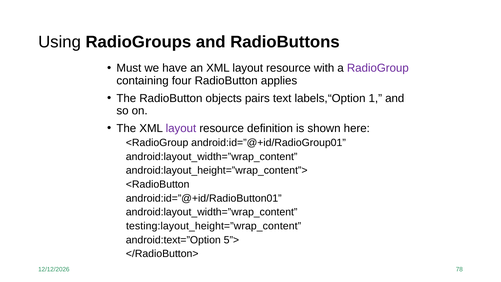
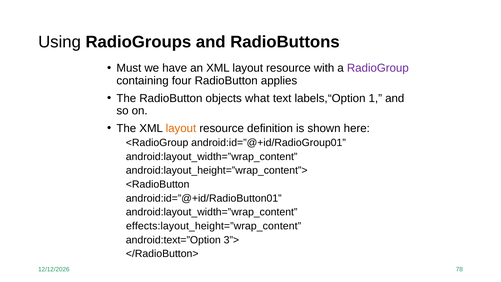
pairs: pairs -> what
layout at (181, 128) colour: purple -> orange
testing:layout_height=”wrap_content: testing:layout_height=”wrap_content -> effects:layout_height=”wrap_content
5”>: 5”> -> 3”>
